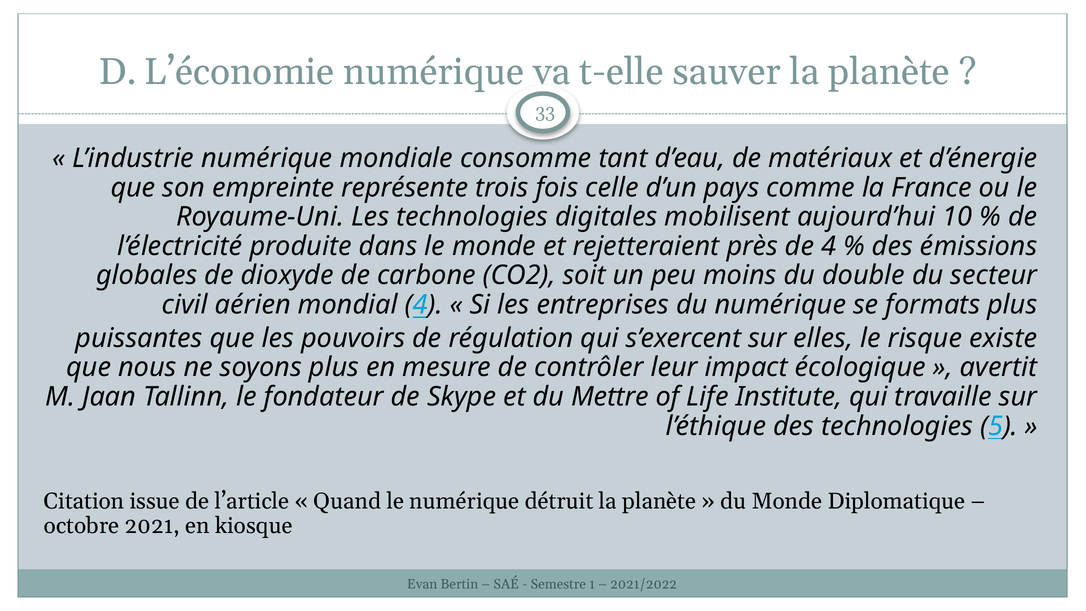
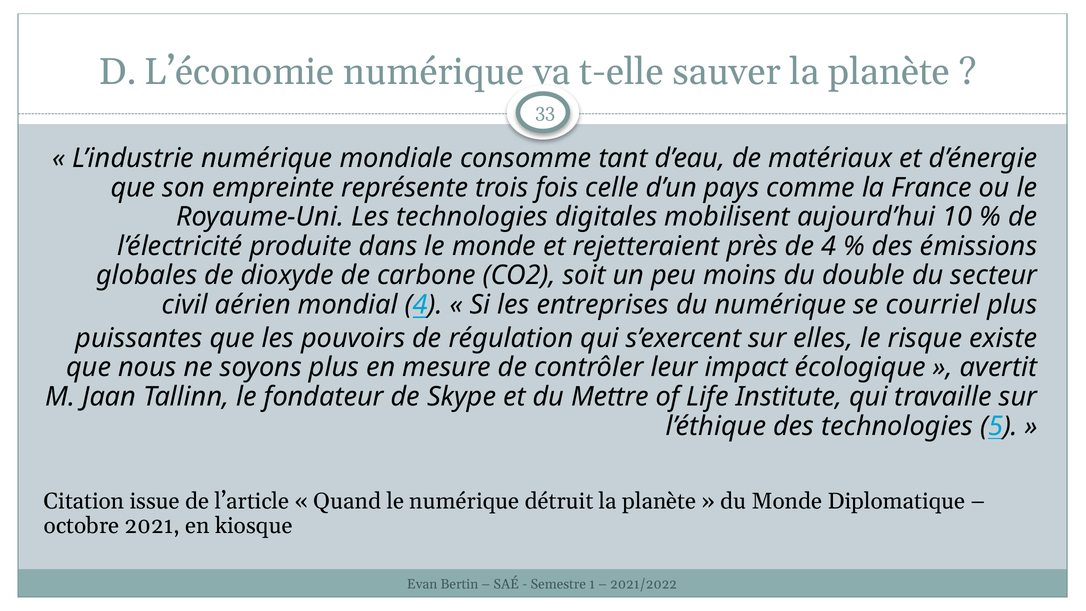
formats: formats -> courriel
